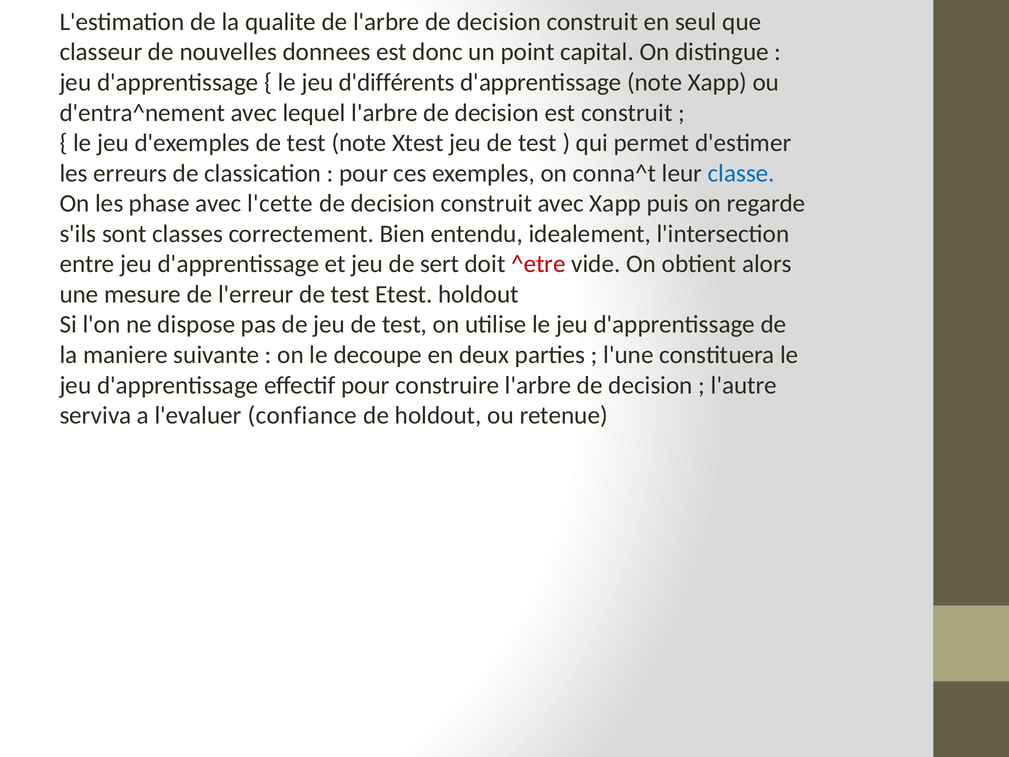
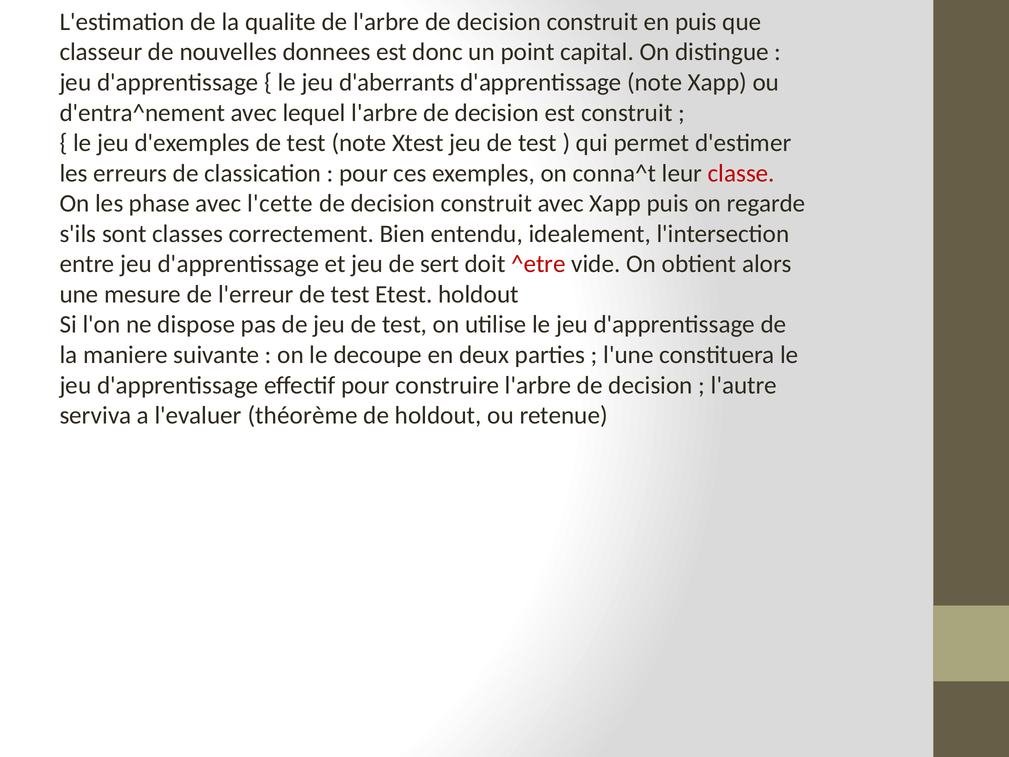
en seul: seul -> puis
d'différents: d'différents -> d'aberrants
classe colour: blue -> red
confiance: confiance -> théorème
